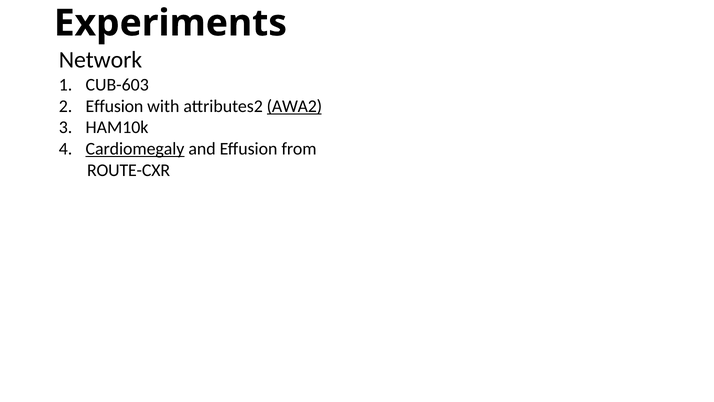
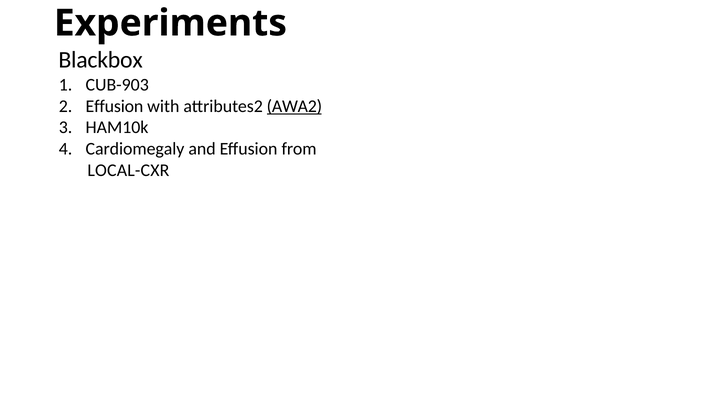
Network: Network -> Blackbox
CUB-603: CUB-603 -> CUB-903
Cardiomegaly underline: present -> none
ROUTE-CXR: ROUTE-CXR -> LOCAL-CXR
